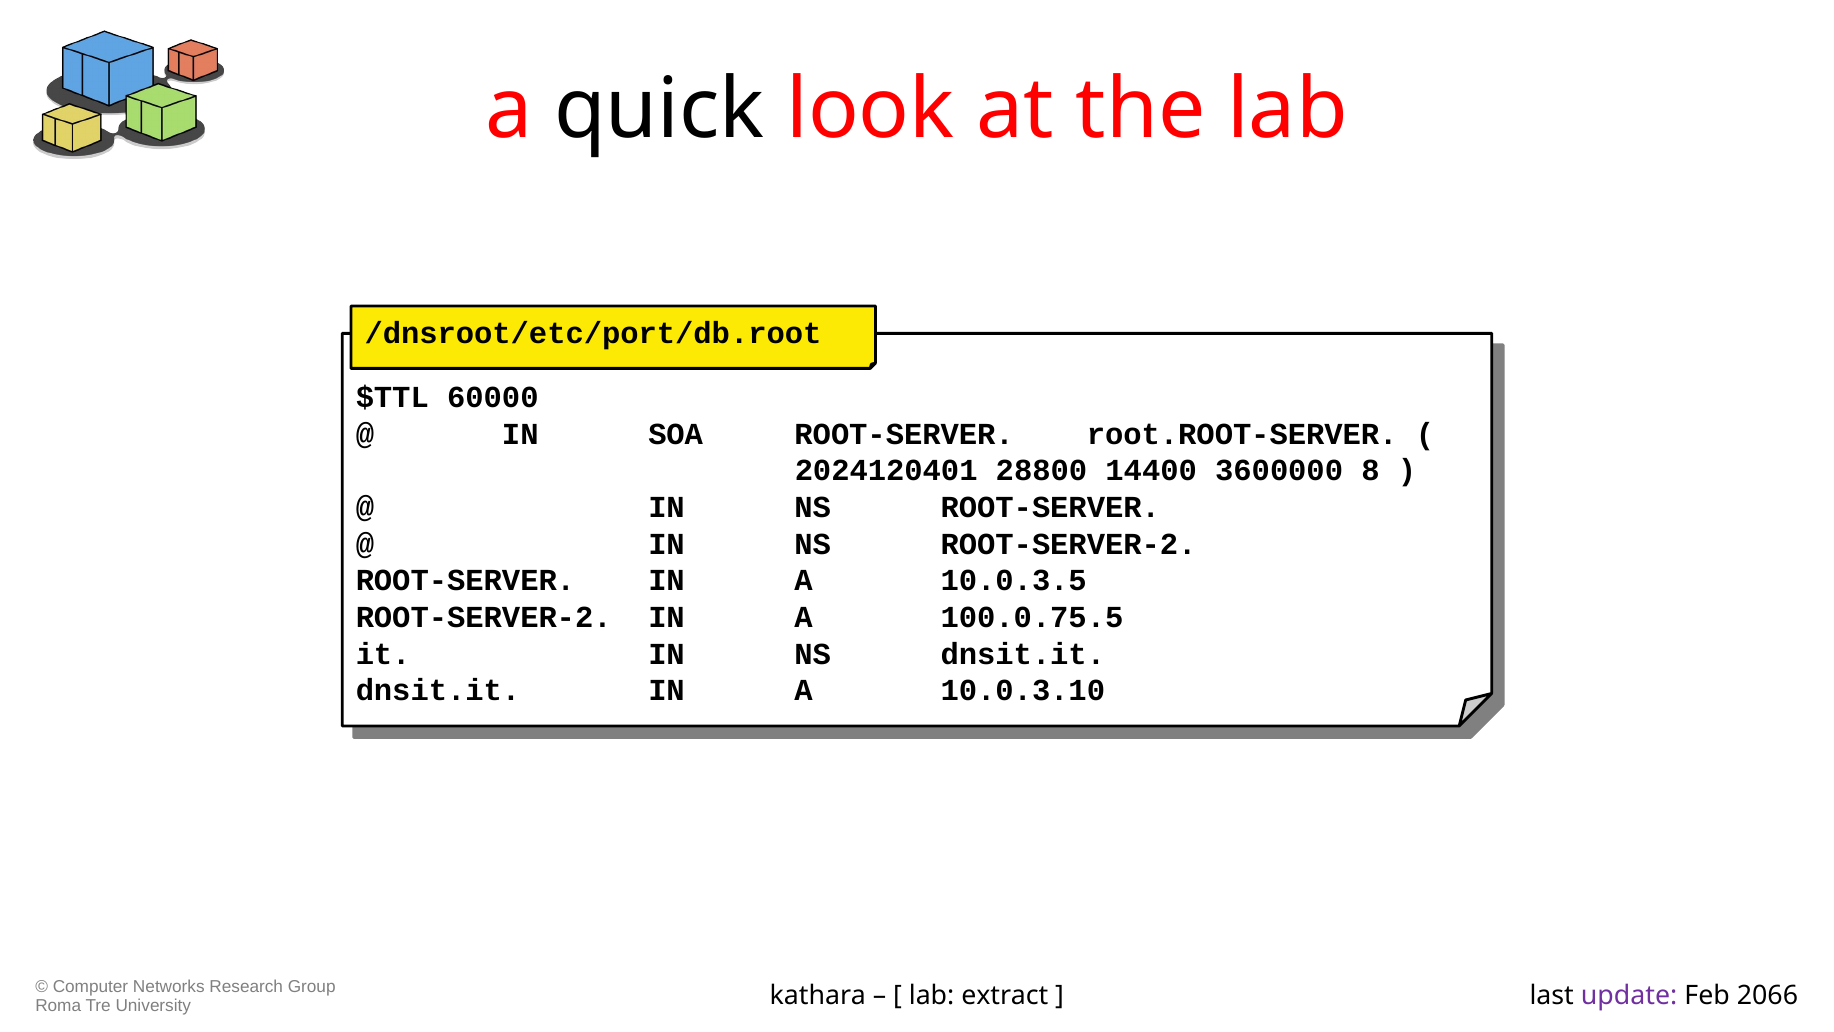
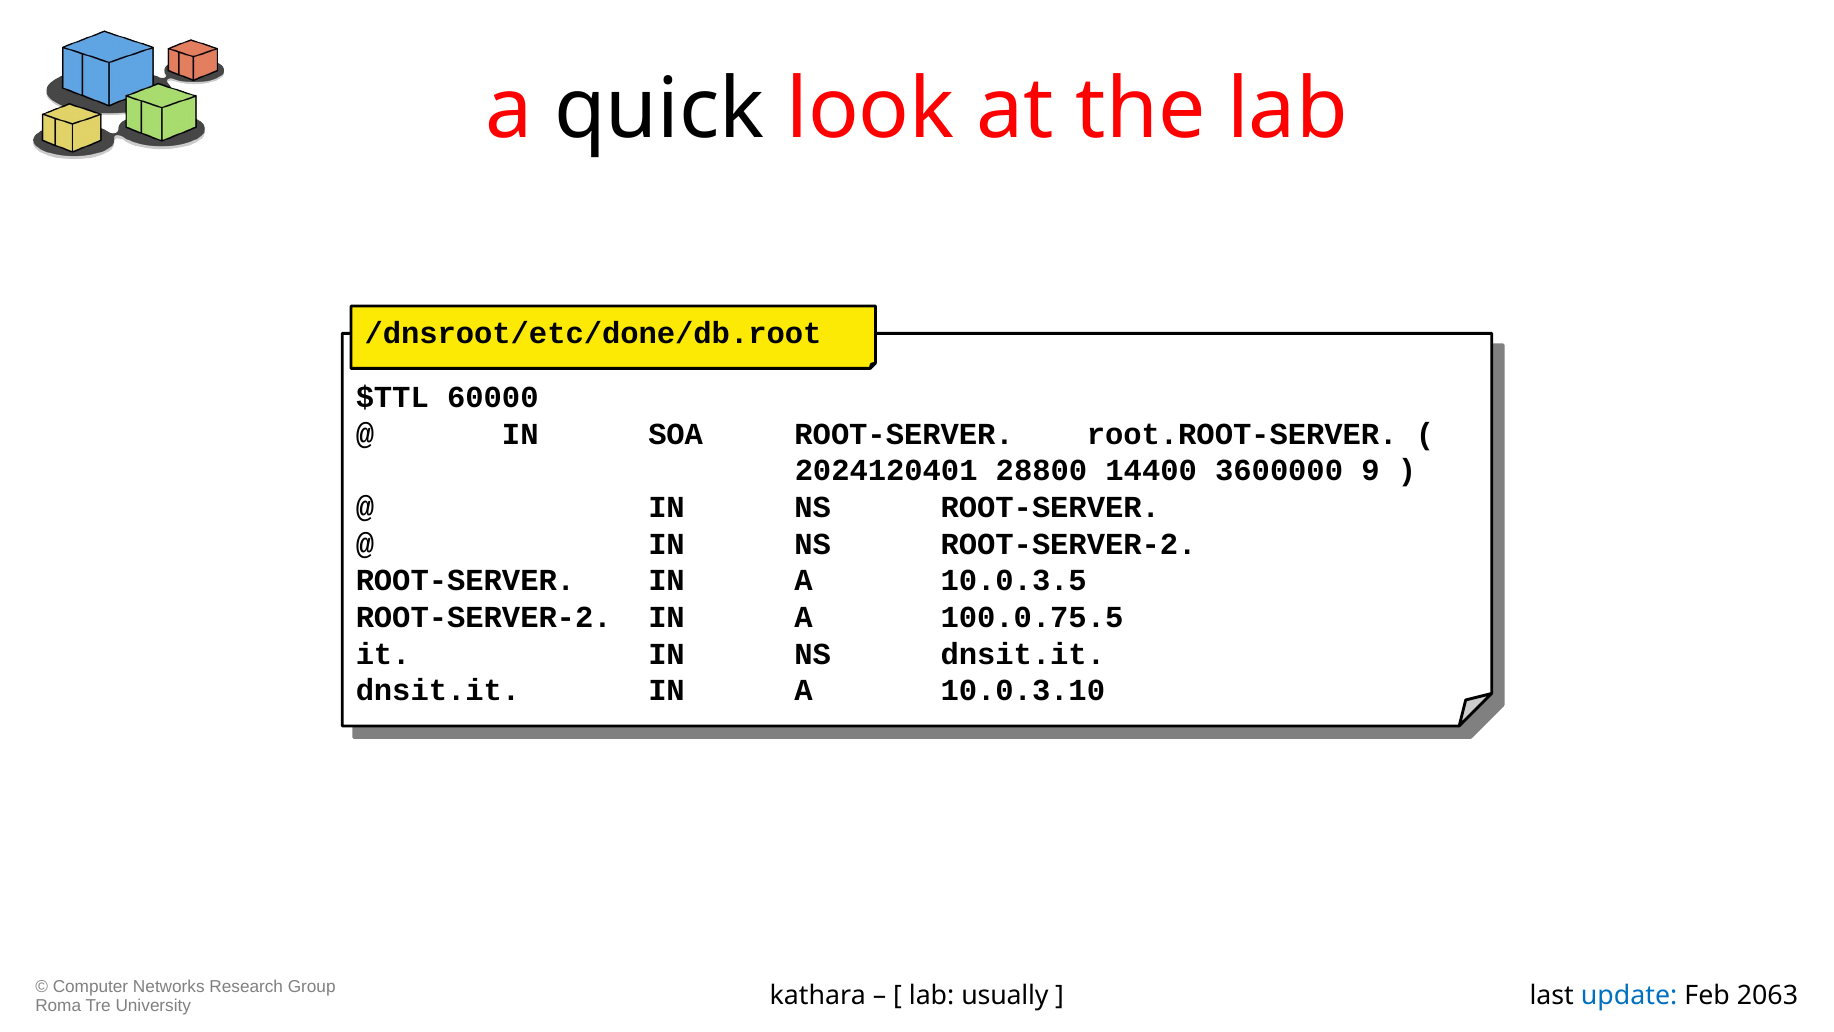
/dnsroot/etc/port/db.root: /dnsroot/etc/port/db.root -> /dnsroot/etc/done/db.root
8: 8 -> 9
extract: extract -> usually
update colour: purple -> blue
2066: 2066 -> 2063
